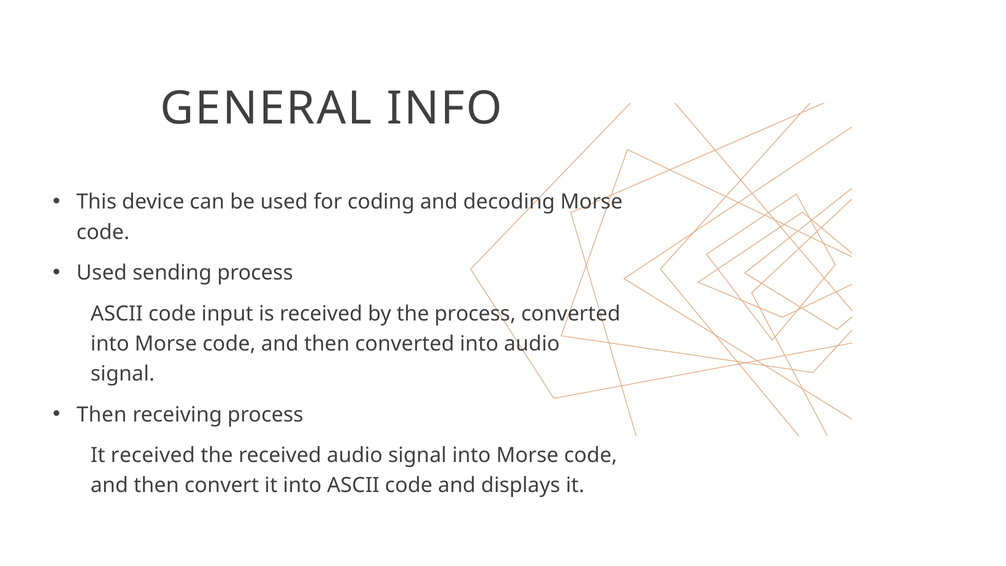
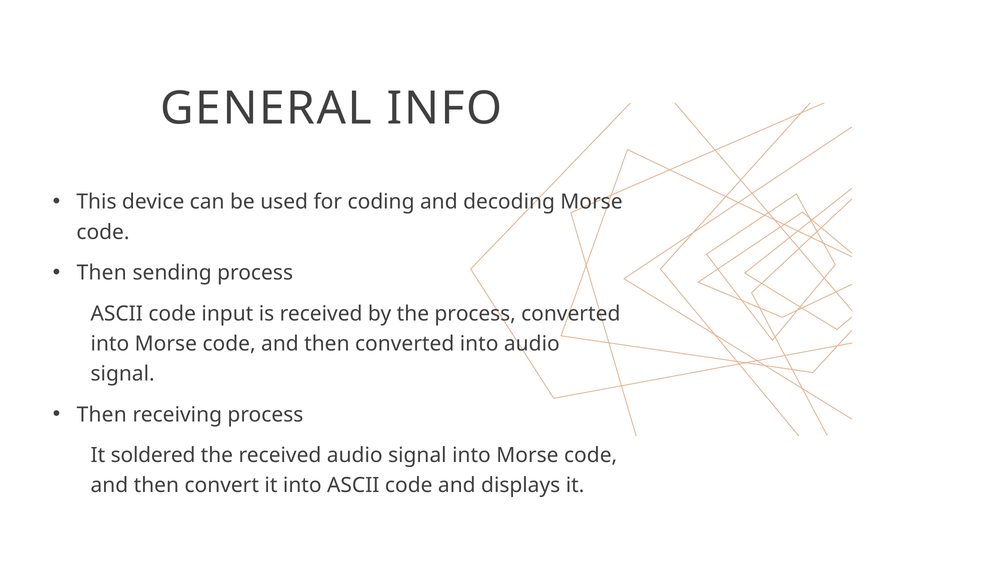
Used at (102, 273): Used -> Then
It received: received -> soldered
